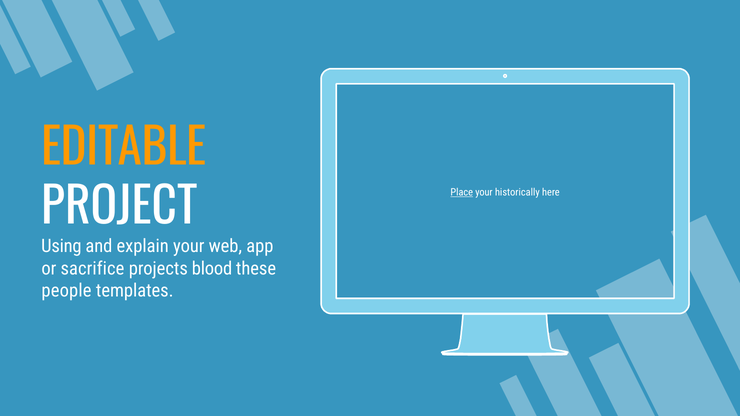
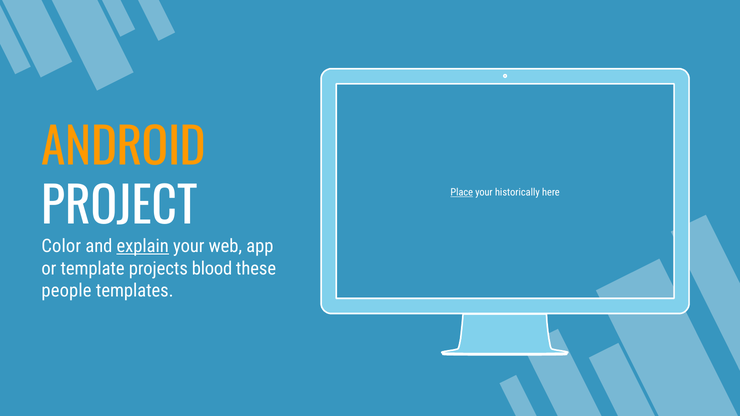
EDITABLE: EDITABLE -> ANDROID
Using: Using -> Color
explain underline: none -> present
sacrifice: sacrifice -> template
